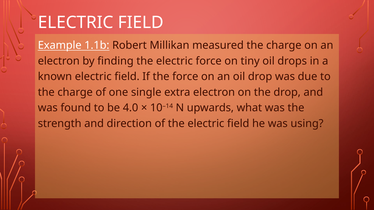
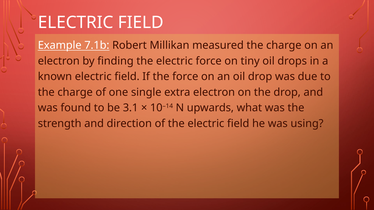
1.1b: 1.1b -> 7.1b
4.0: 4.0 -> 3.1
